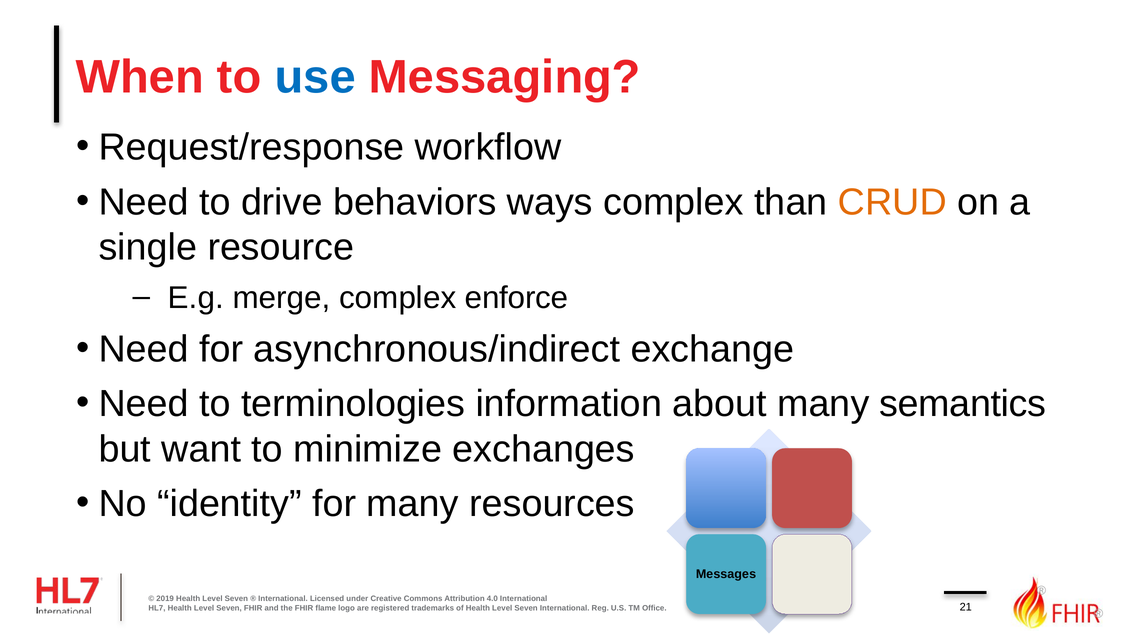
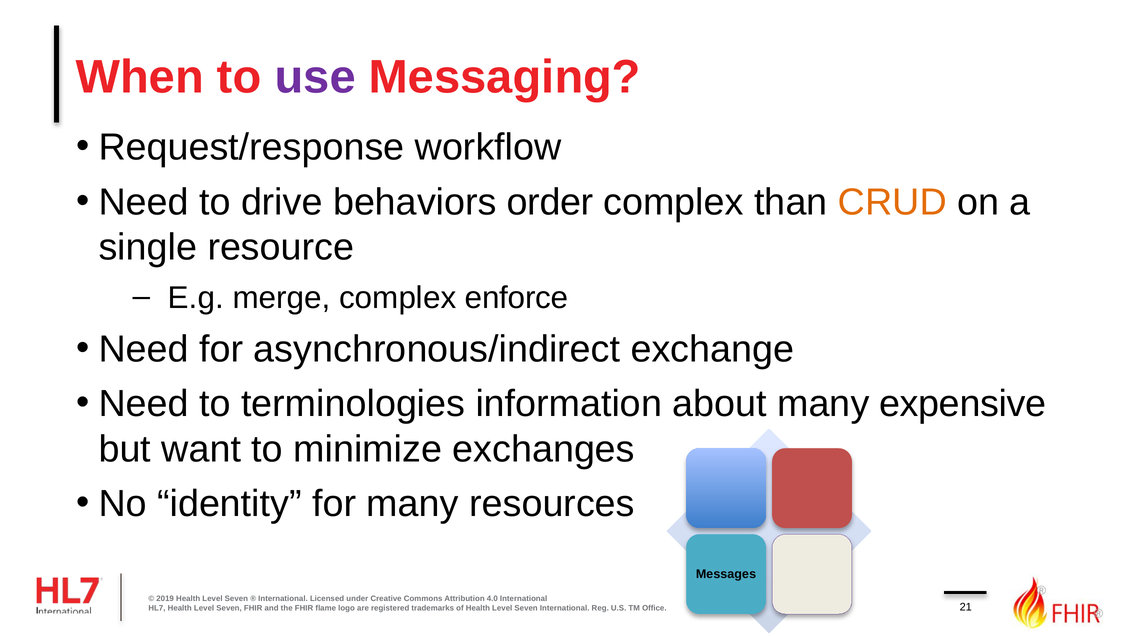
use colour: blue -> purple
ways: ways -> order
semantics: semantics -> expensive
